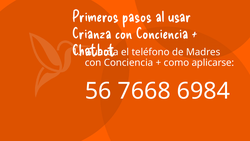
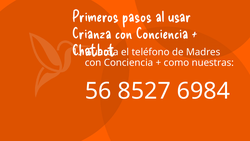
aplicarse: aplicarse -> nuestras
7668: 7668 -> 8527
